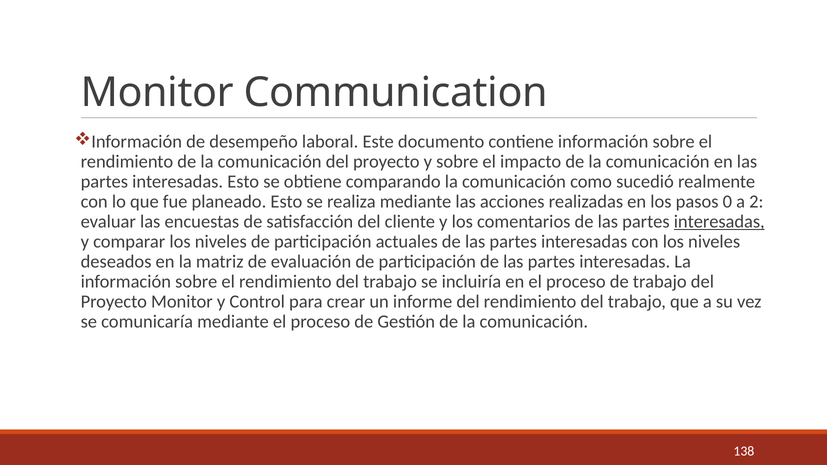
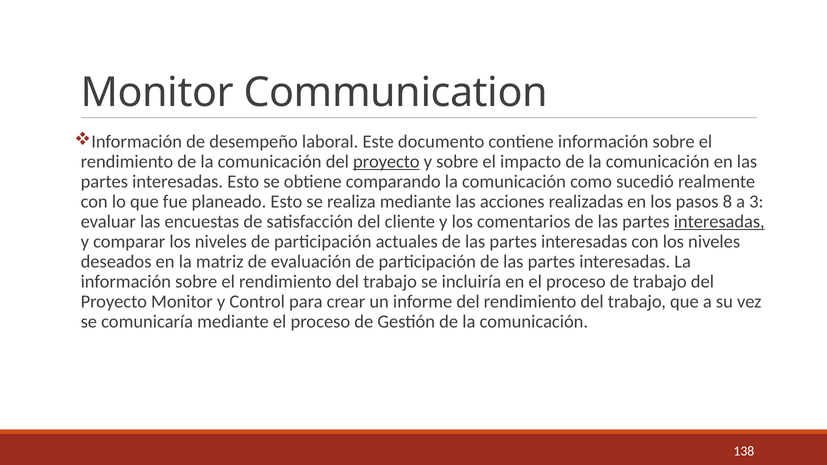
proyecto at (386, 162) underline: none -> present
0: 0 -> 8
2: 2 -> 3
